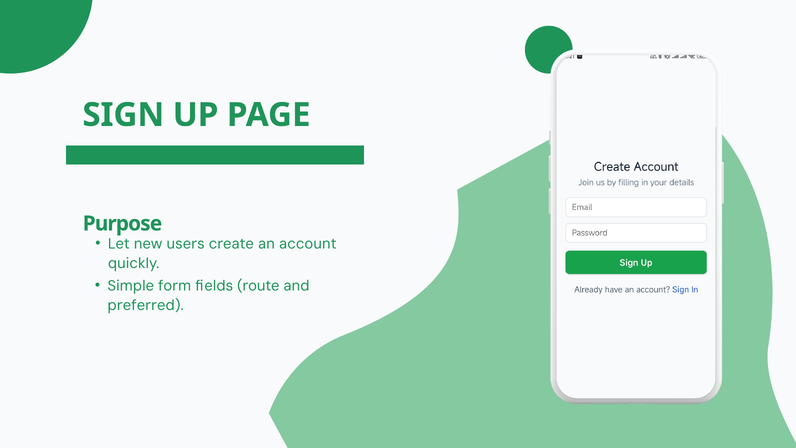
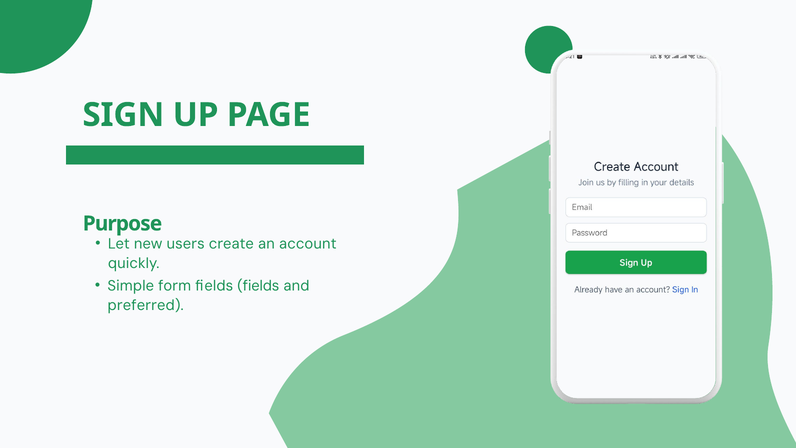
fields route: route -> fields
